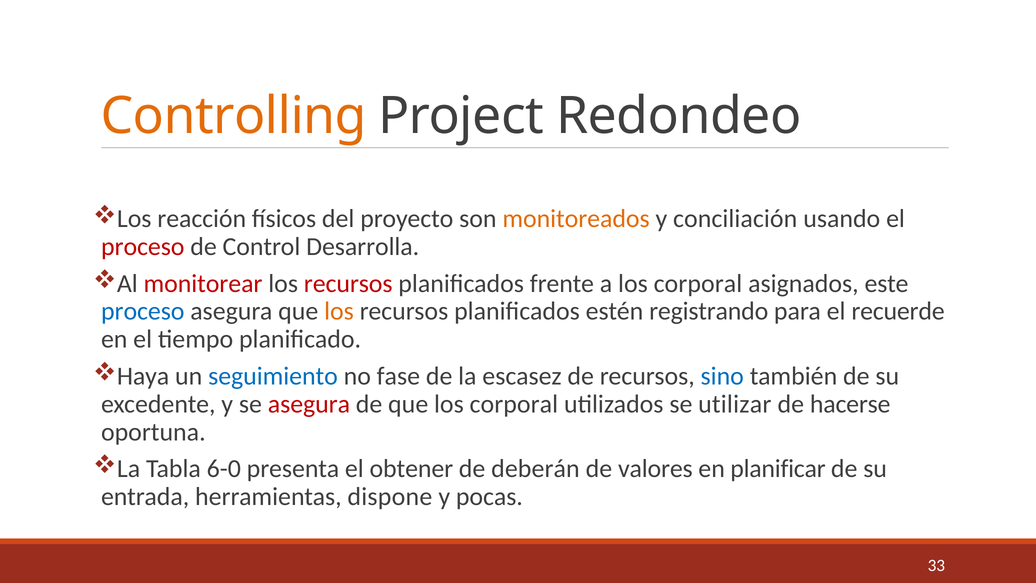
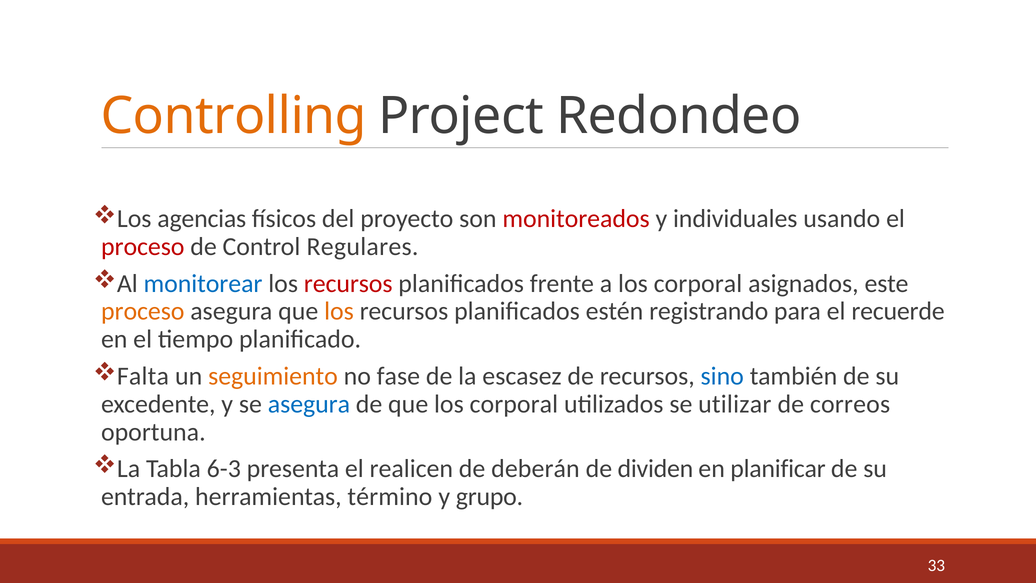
reacción: reacción -> agencias
monitoreados colour: orange -> red
conciliación: conciliación -> individuales
Desarrolla: Desarrolla -> Regulares
monitorear colour: red -> blue
proceso at (143, 311) colour: blue -> orange
Haya: Haya -> Falta
seguimiento colour: blue -> orange
asegura at (309, 404) colour: red -> blue
hacerse: hacerse -> correos
6-0: 6-0 -> 6-3
obtener: obtener -> realicen
valores: valores -> dividen
dispone: dispone -> término
pocas: pocas -> grupo
